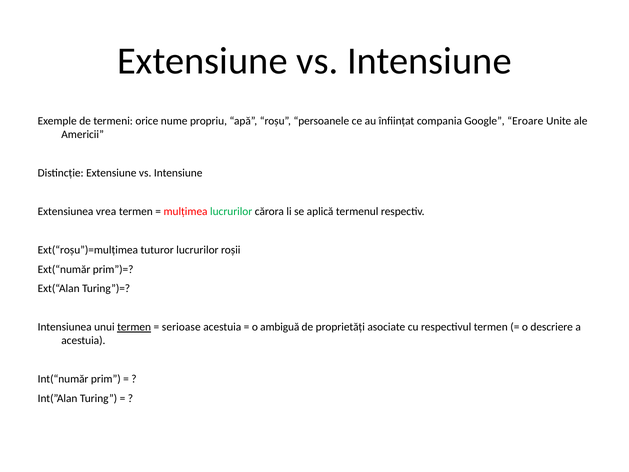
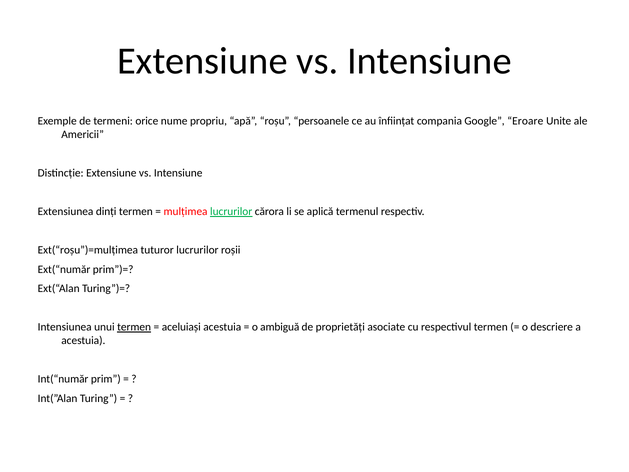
vrea: vrea -> dinți
lucrurilor at (231, 211) underline: none -> present
serioase: serioase -> aceluiași
